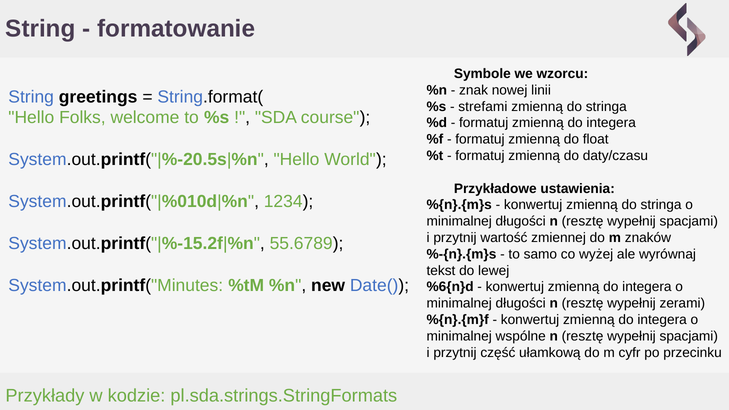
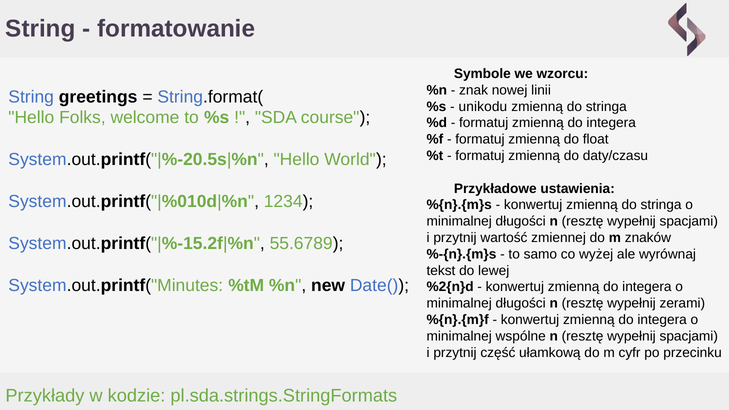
strefami: strefami -> unikodu
%6{n}d: %6{n}d -> %2{n}d
